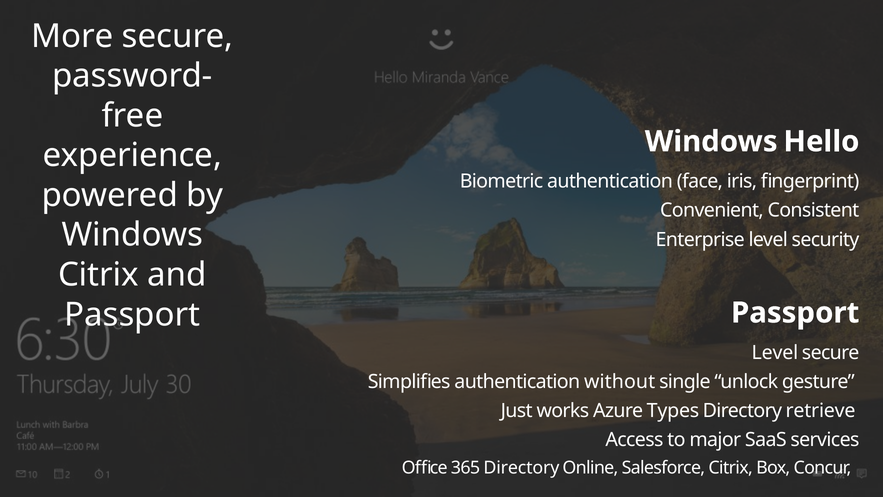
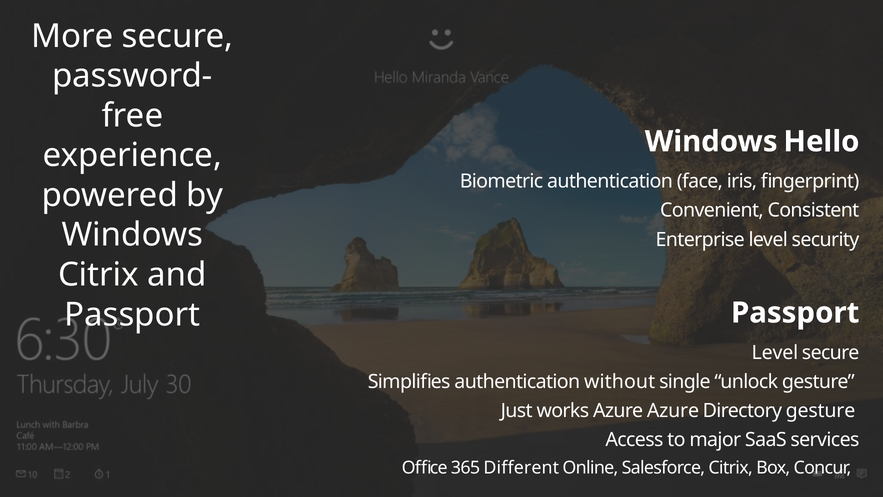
Azure Types: Types -> Azure
Directory retrieve: retrieve -> gesture
365 Directory: Directory -> Different
